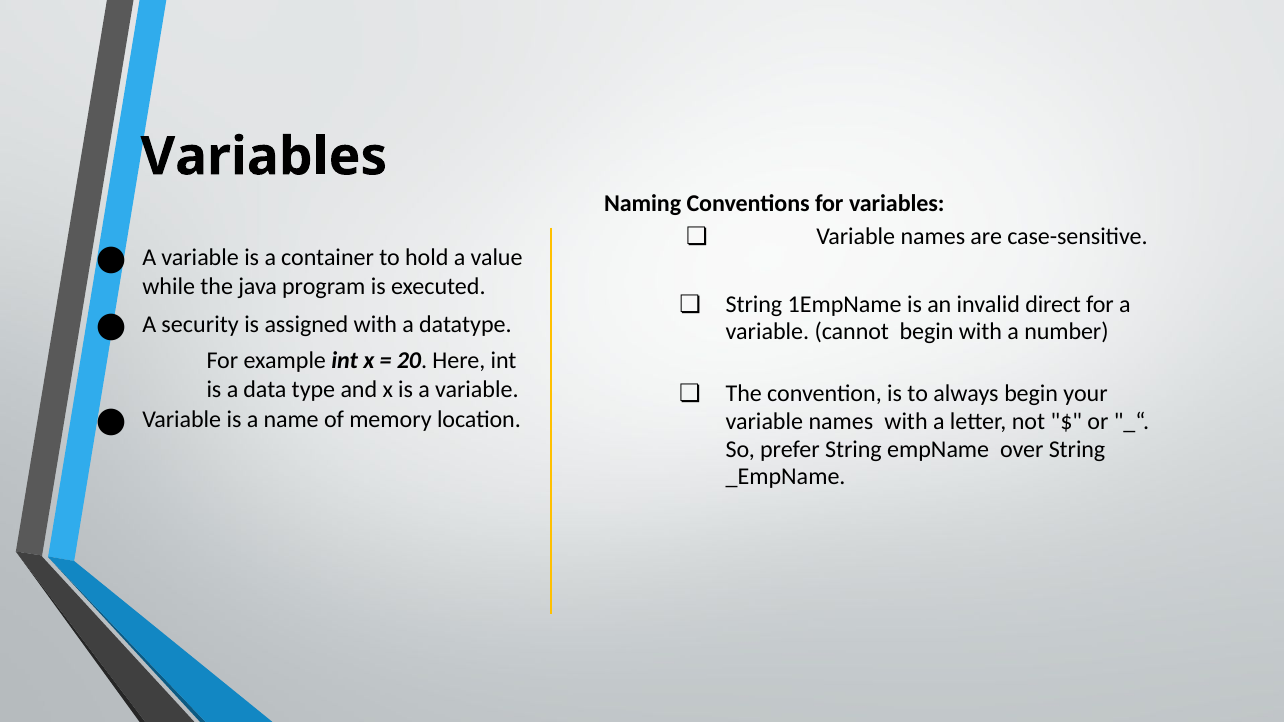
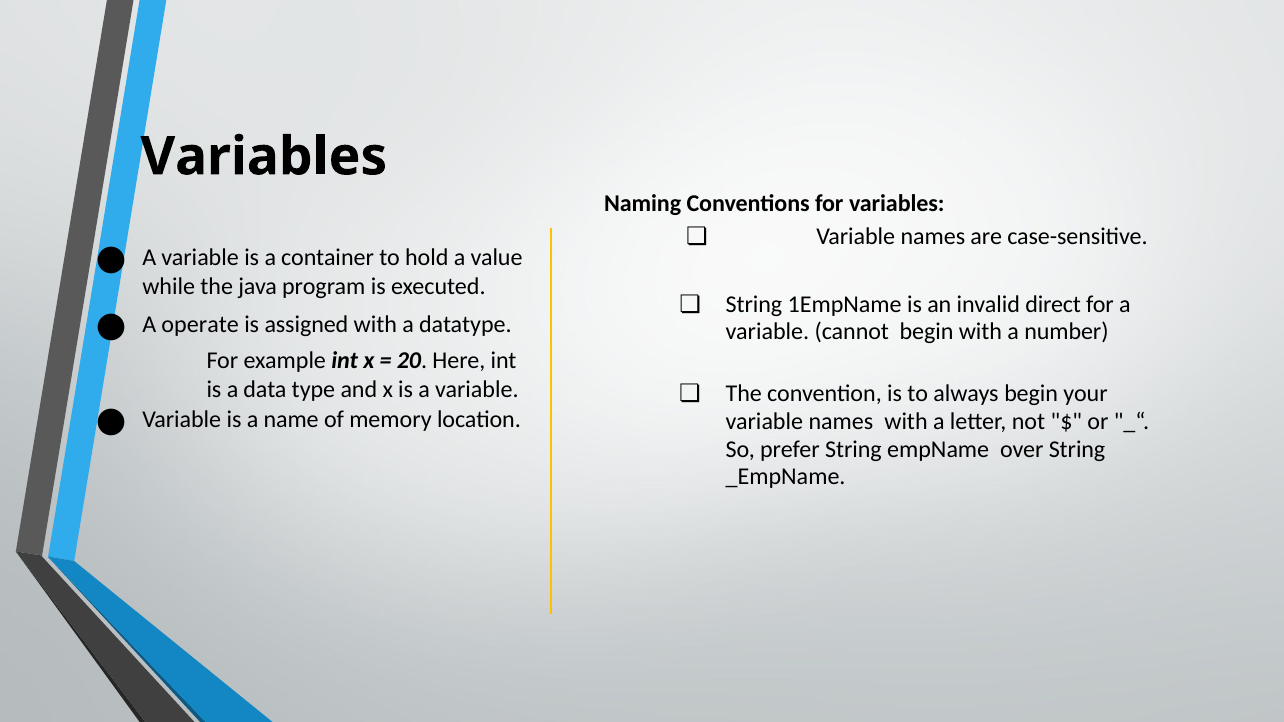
security: security -> operate
